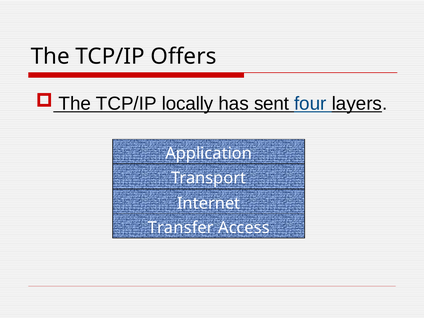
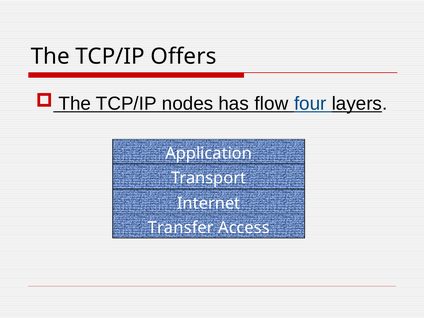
locally: locally -> nodes
sent: sent -> flow
